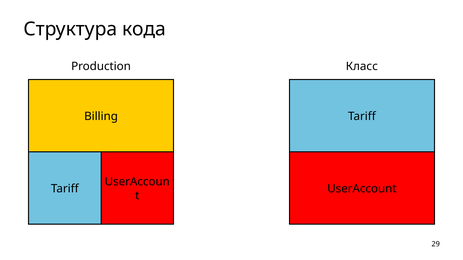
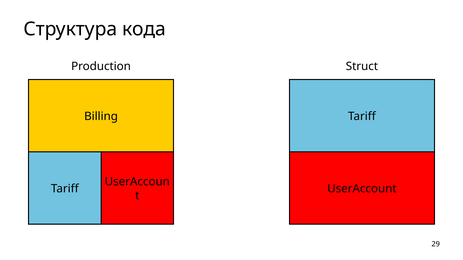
Класс: Класс -> Struct
